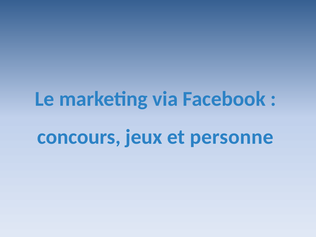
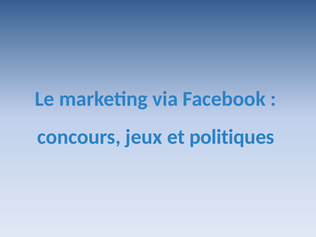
personne: personne -> politiques
